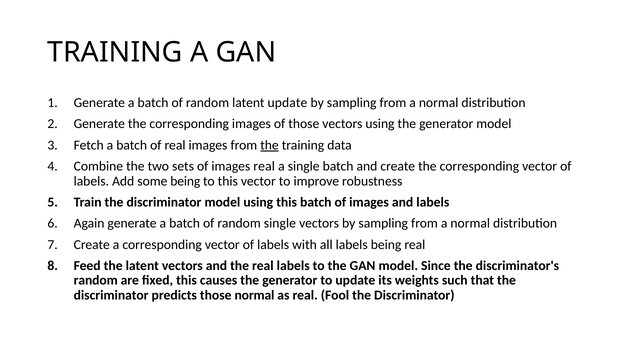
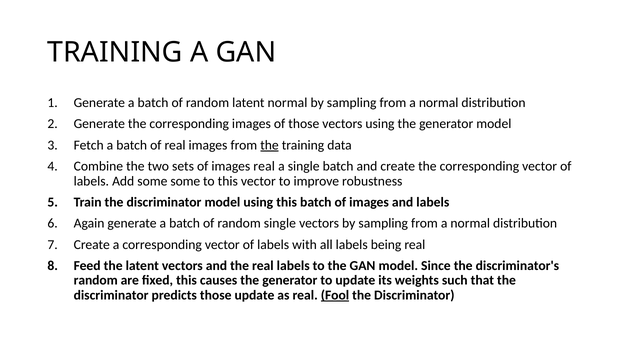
latent update: update -> normal
some being: being -> some
those normal: normal -> update
Fool underline: none -> present
